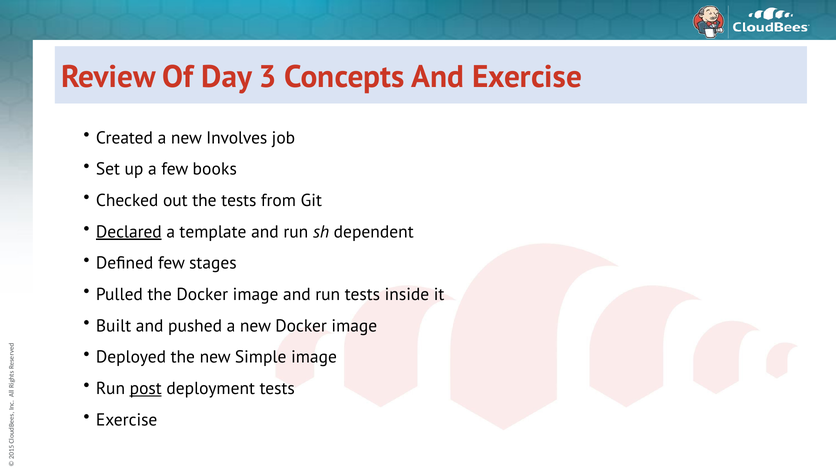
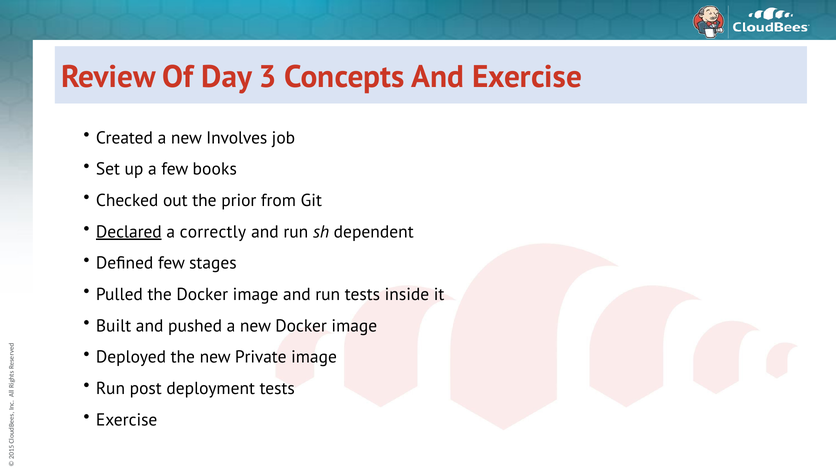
the tests: tests -> prior
template: template -> correctly
Simple: Simple -> Private
post underline: present -> none
